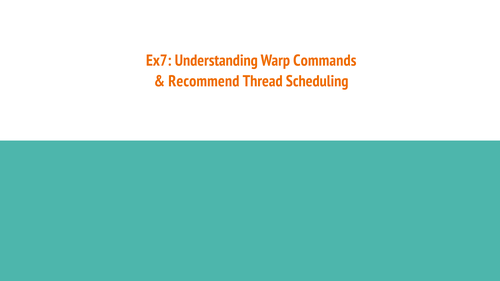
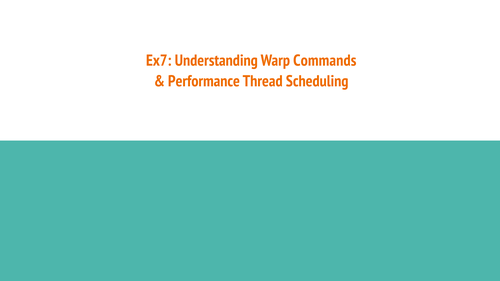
Recommend: Recommend -> Performance
